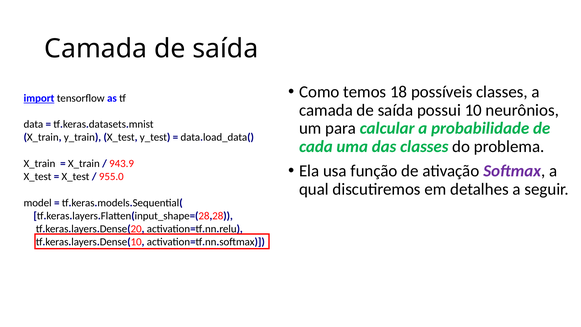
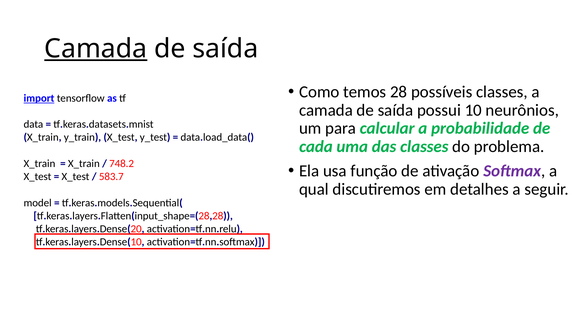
Camada at (96, 49) underline: none -> present
18: 18 -> 28
943.9: 943.9 -> 748.2
955.0: 955.0 -> 583.7
